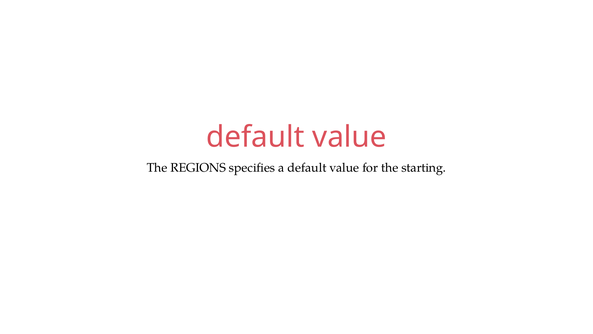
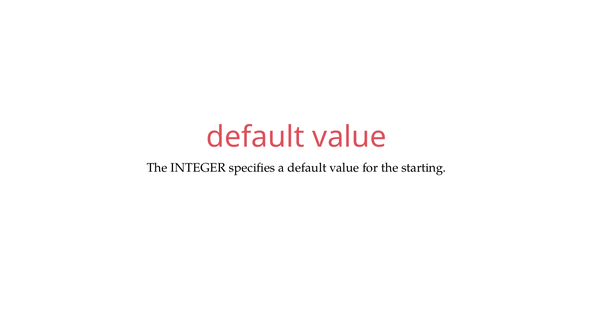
REGIONS: REGIONS -> INTEGER
